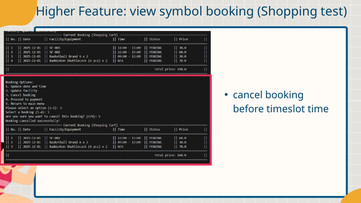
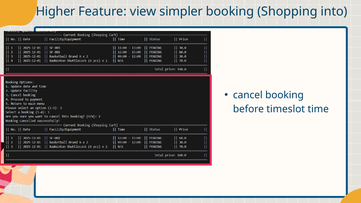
symbol: symbol -> simpler
test: test -> into
